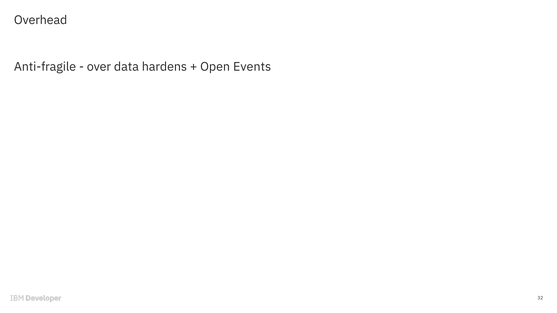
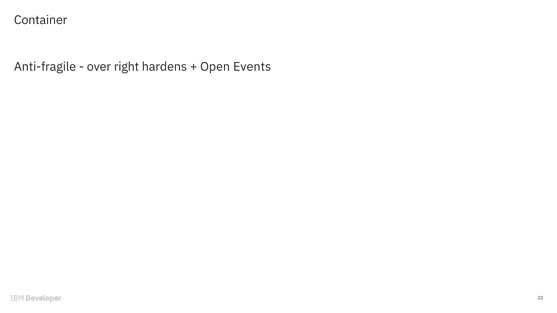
Overhead: Overhead -> Container
data: data -> right
